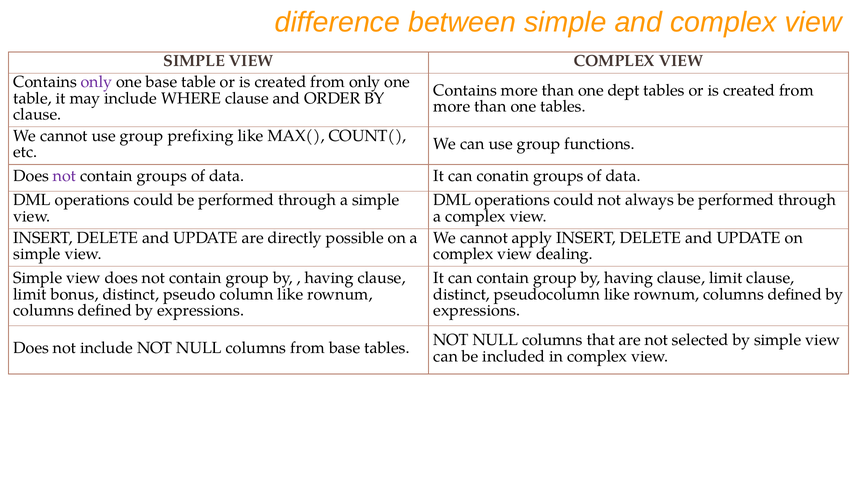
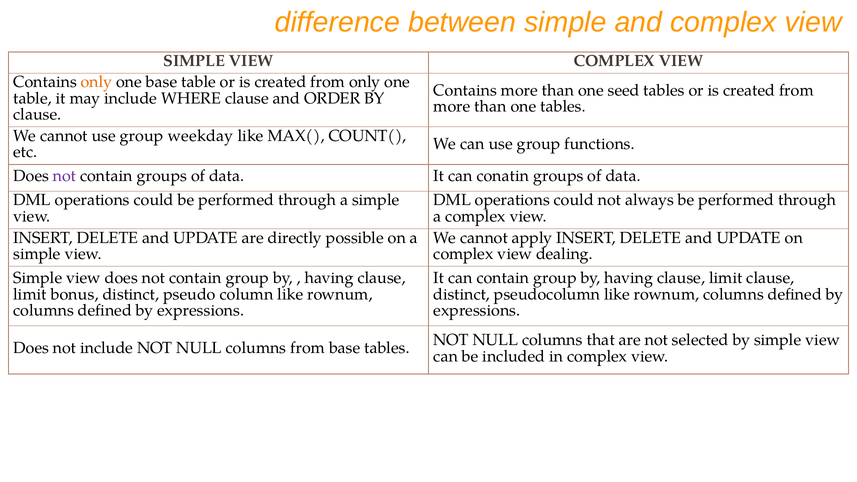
only at (97, 82) colour: purple -> orange
dept: dept -> seed
prefixing: prefixing -> weekday
